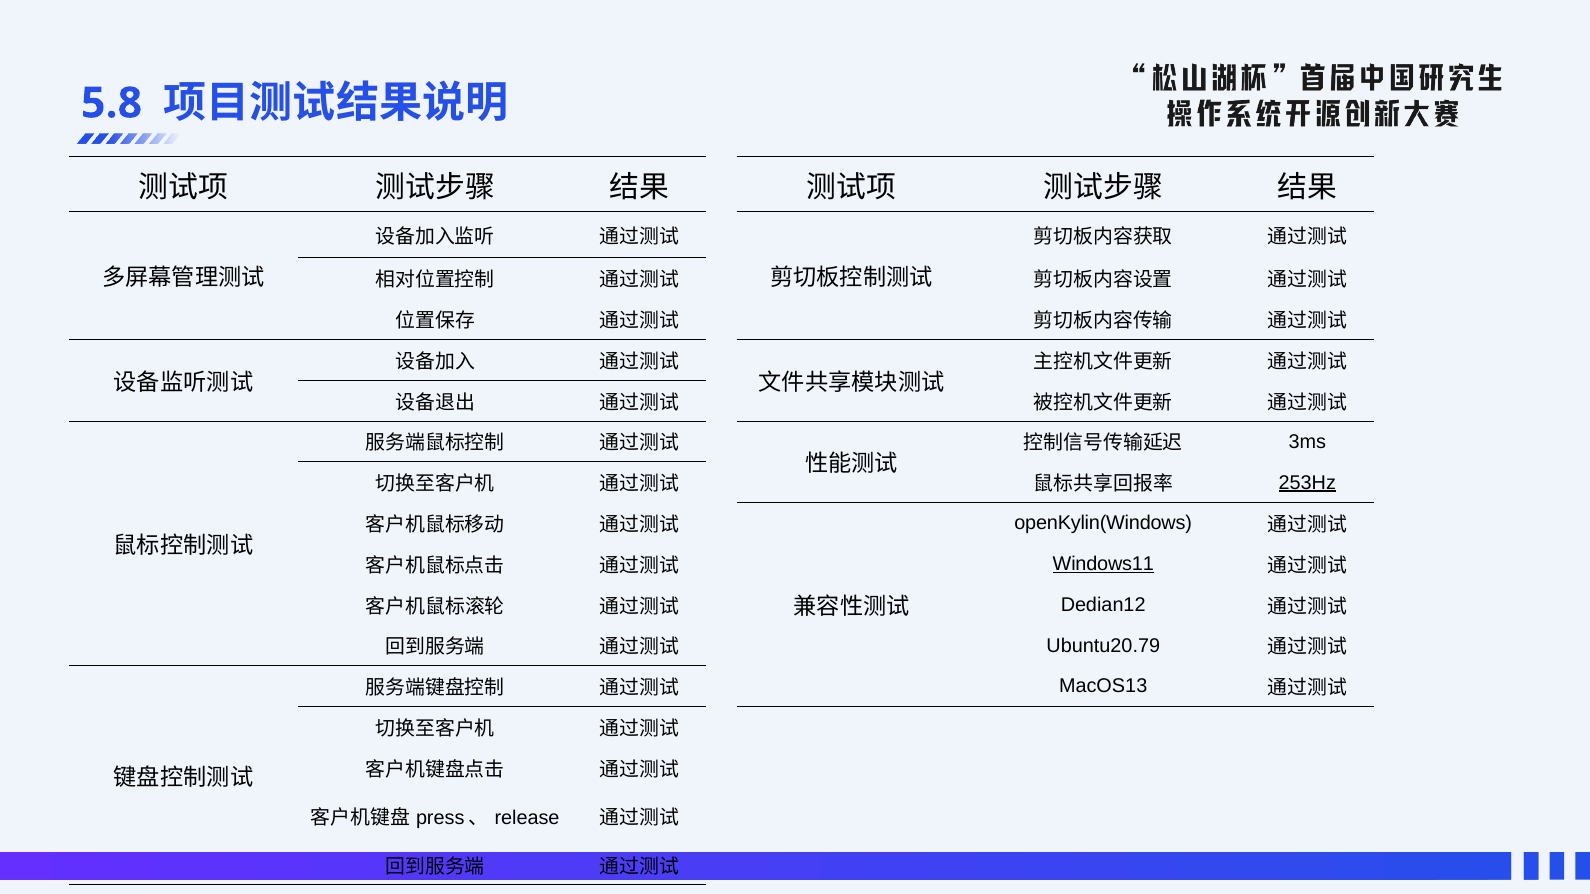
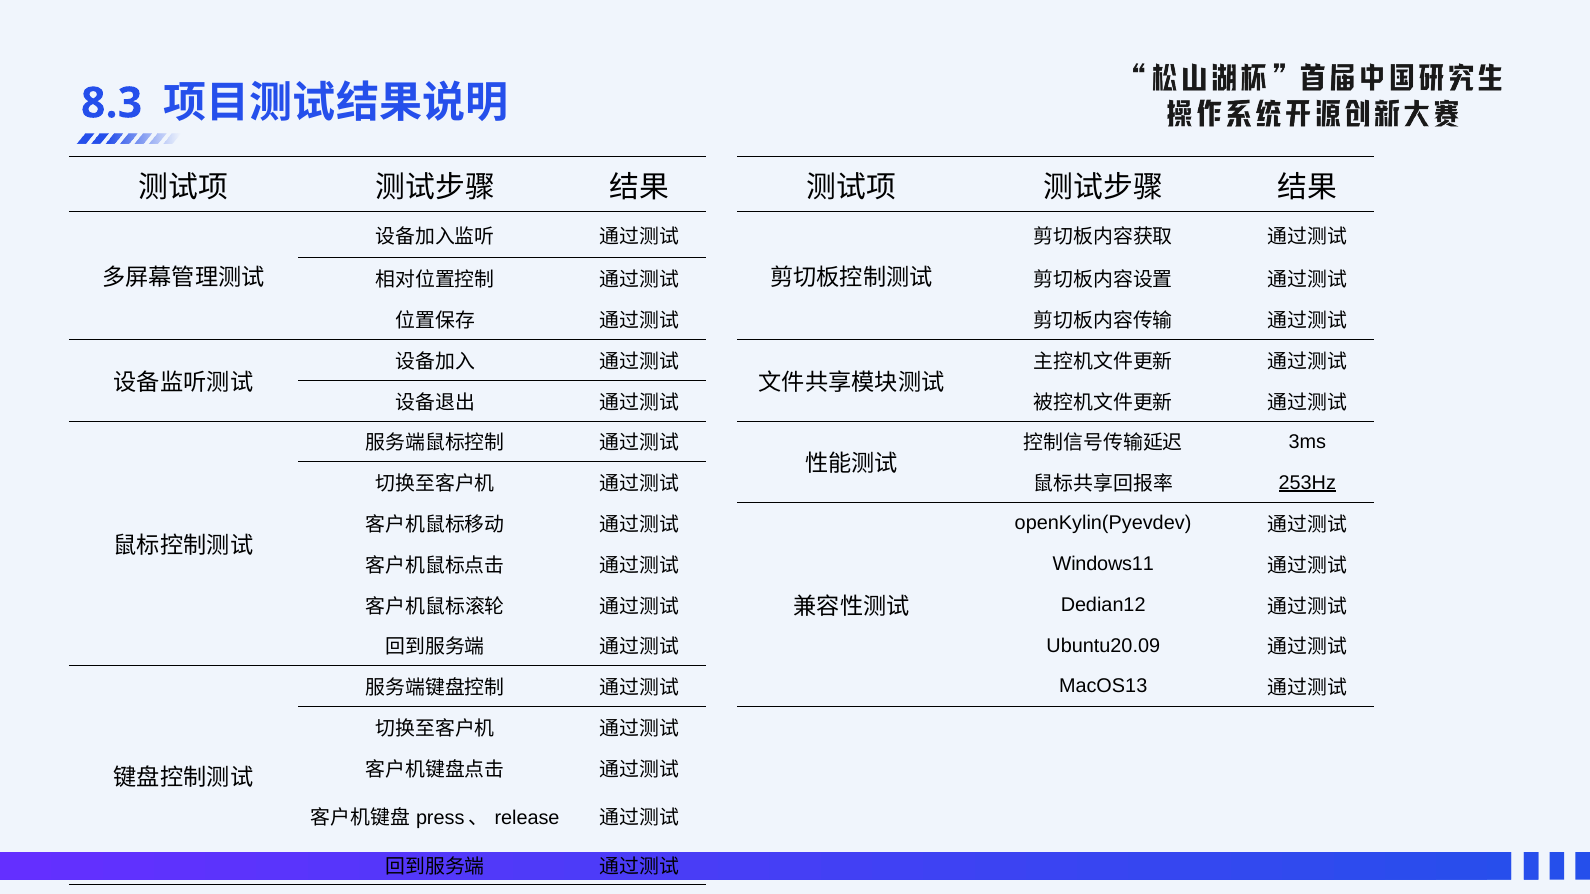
5.8: 5.8 -> 8.3
openKylin(Windows: openKylin(Windows -> openKylin(Pyevdev
Windows11 underline: present -> none
Ubuntu20.79: Ubuntu20.79 -> Ubuntu20.09
